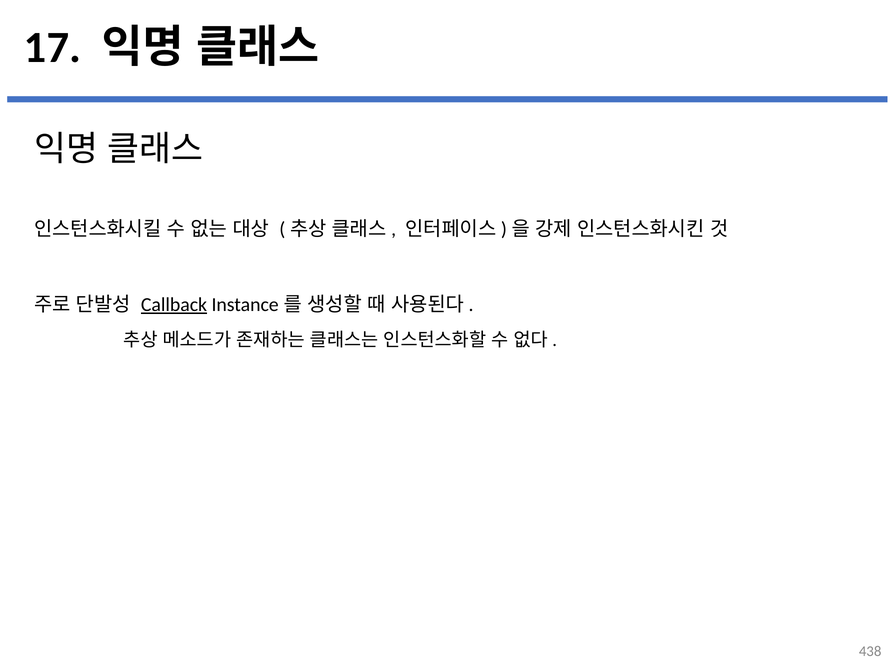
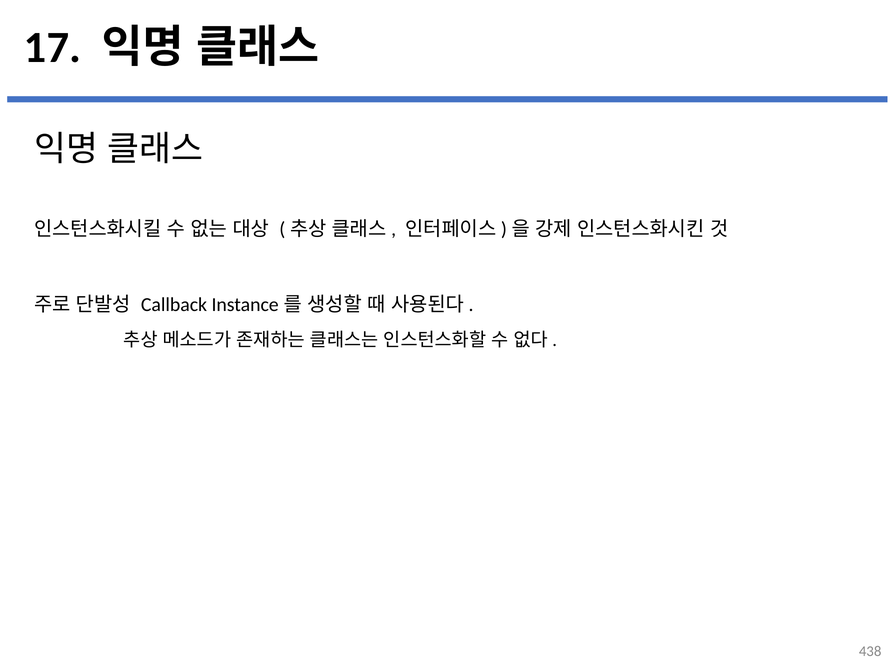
Callback underline: present -> none
